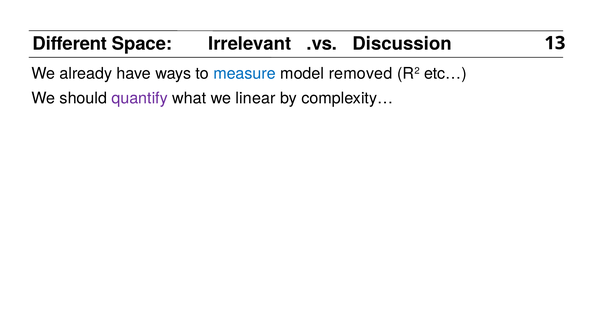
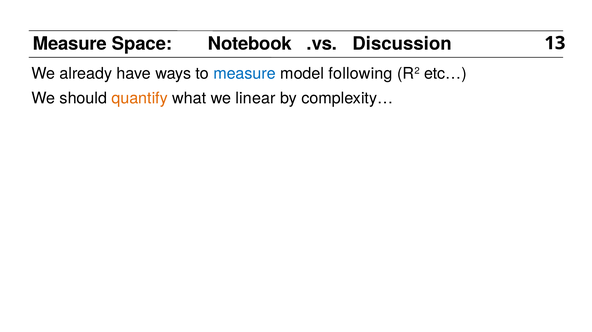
Different at (70, 44): Different -> Measure
Irrelevant: Irrelevant -> Notebook
removed: removed -> following
quantify colour: purple -> orange
